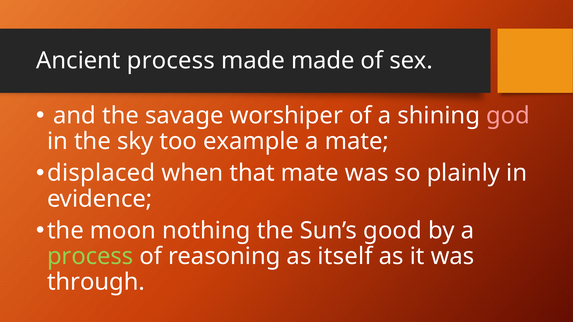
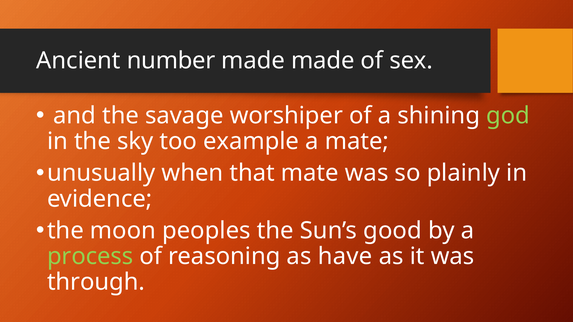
Ancient process: process -> number
god colour: pink -> light green
displaced: displaced -> unusually
nothing: nothing -> peoples
itself: itself -> have
